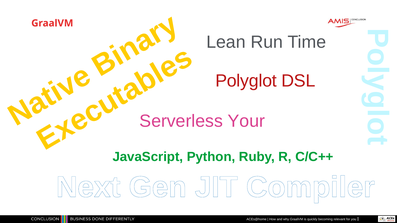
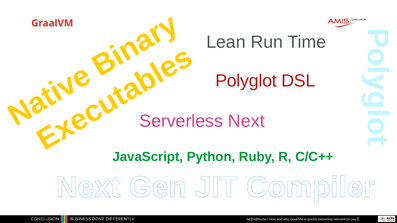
Serverless Your: Your -> Next
